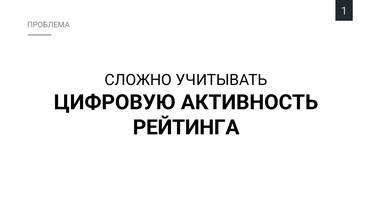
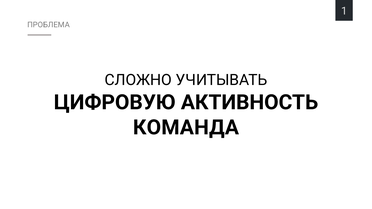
РЕЙТИНГА: РЕЙТИНГА -> КОМАНДА
